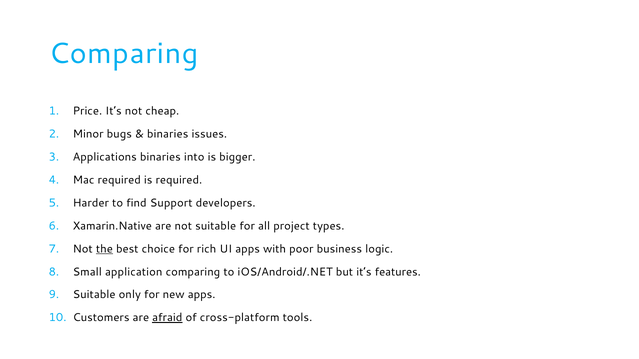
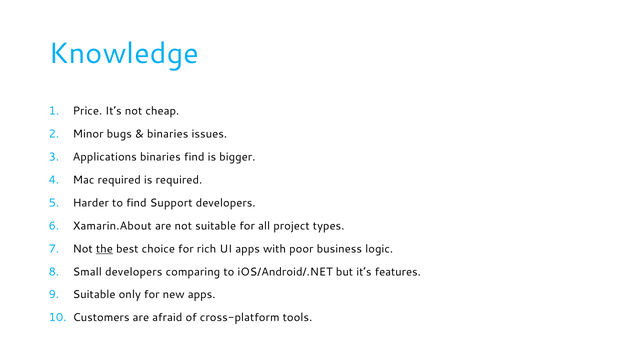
Comparing at (124, 54): Comparing -> Knowledge
binaries into: into -> find
Xamarin.Native: Xamarin.Native -> Xamarin.About
Small application: application -> developers
afraid underline: present -> none
